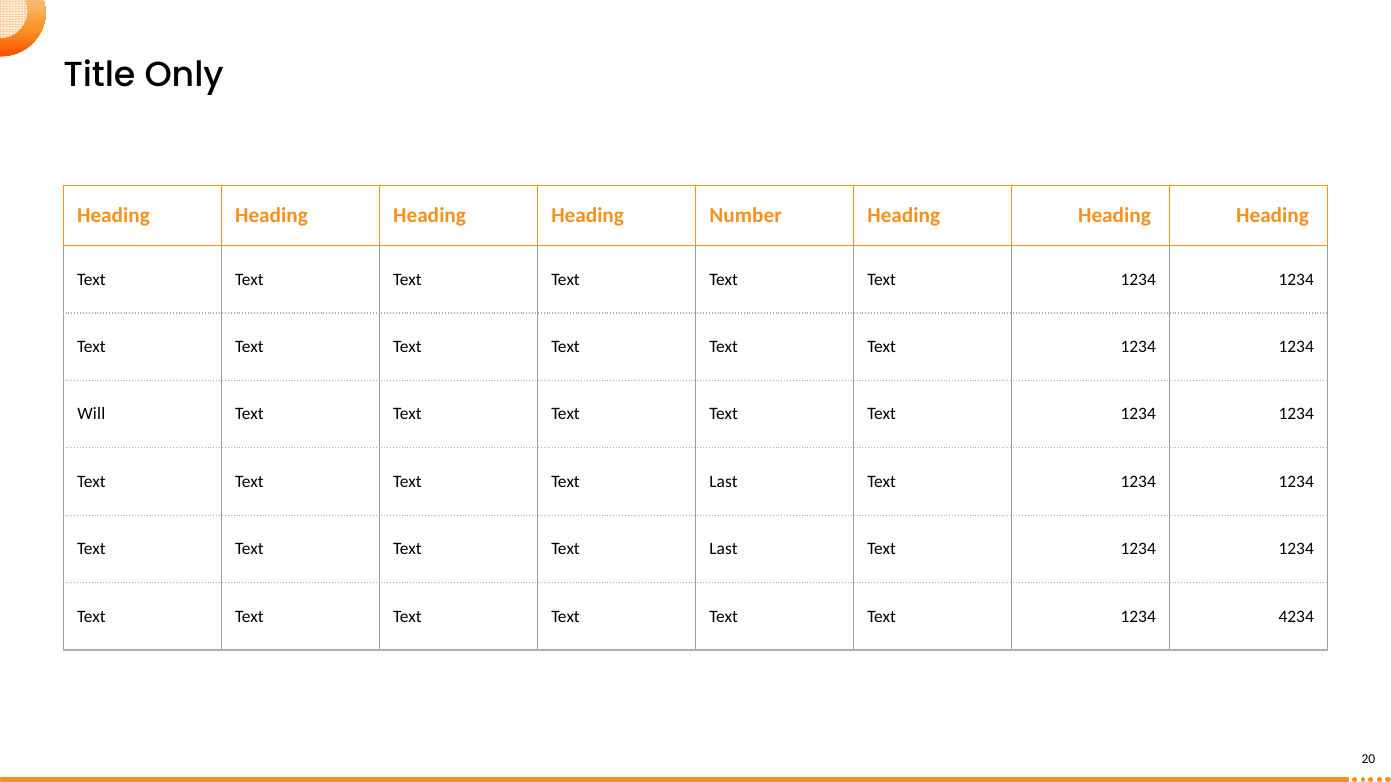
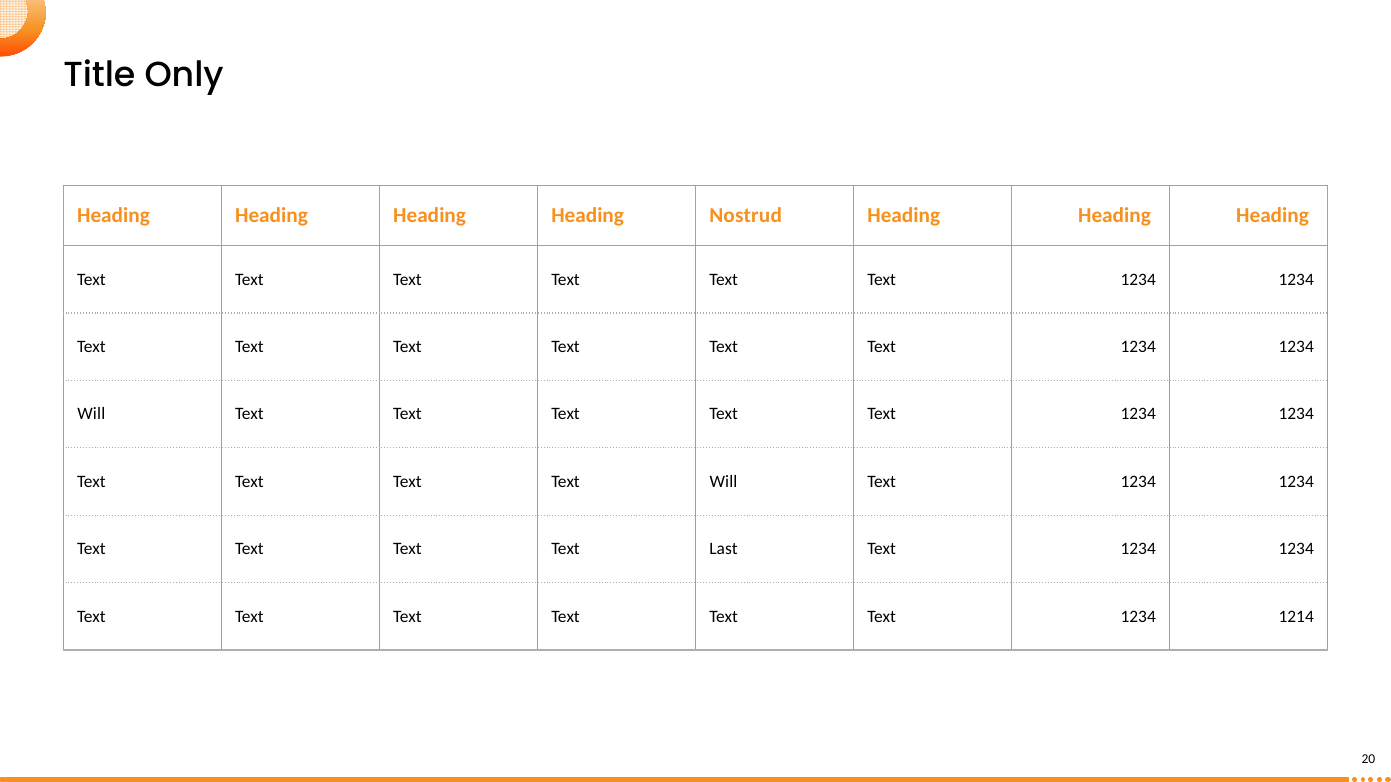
Number: Number -> Nostrud
Last at (724, 482): Last -> Will
4234: 4234 -> 1214
